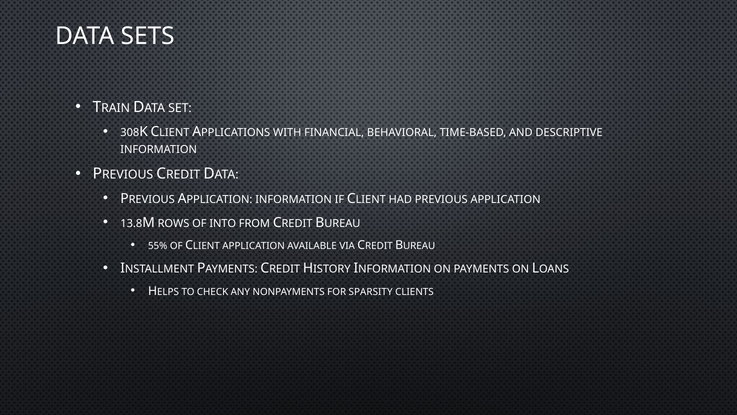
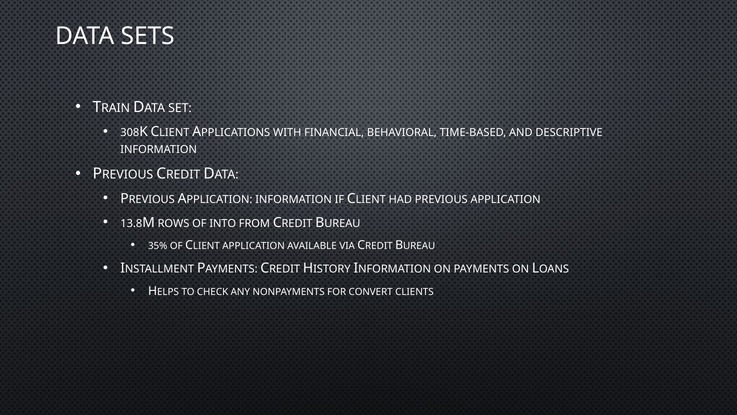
55%: 55% -> 35%
SPARSITY: SPARSITY -> CONVERT
